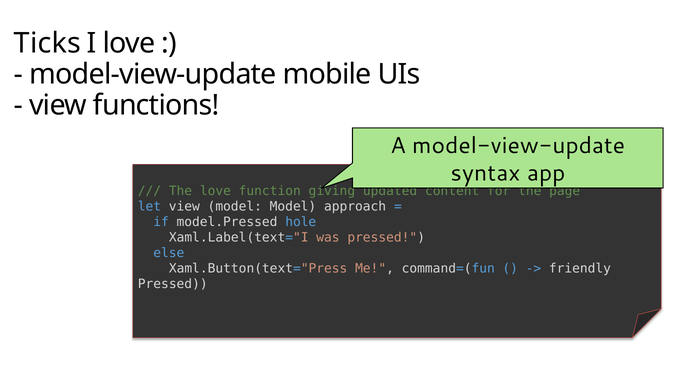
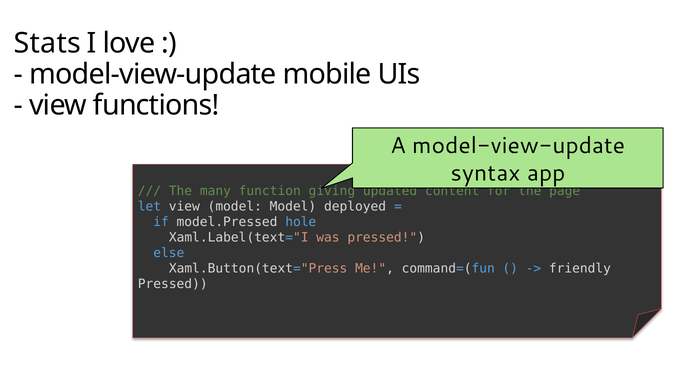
Ticks: Ticks -> Stats
The love: love -> many
approach: approach -> deployed
